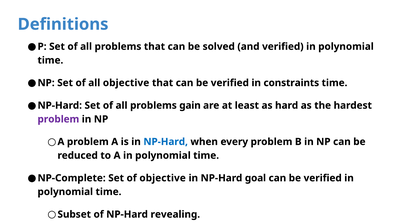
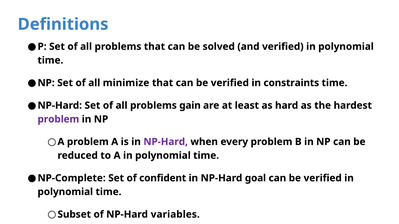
all objective: objective -> minimize
NP-Hard at (166, 142) colour: blue -> purple
of objective: objective -> confident
revealing: revealing -> variables
